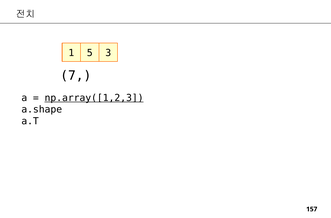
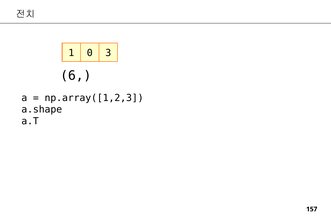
5: 5 -> 0
7: 7 -> 6
np.array([1,2,3 underline: present -> none
